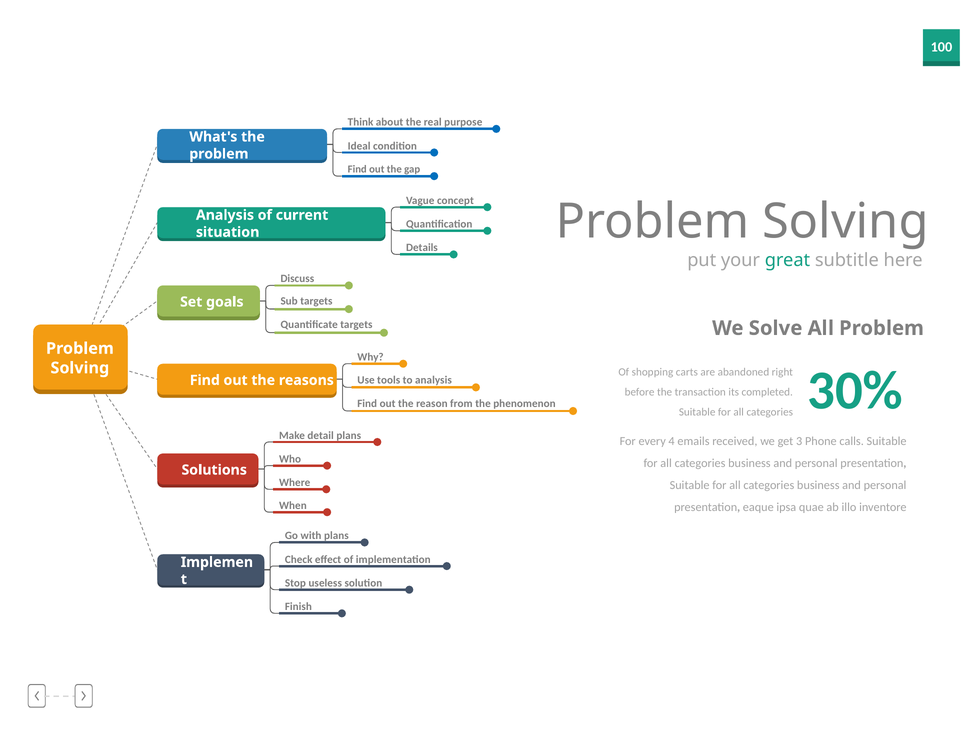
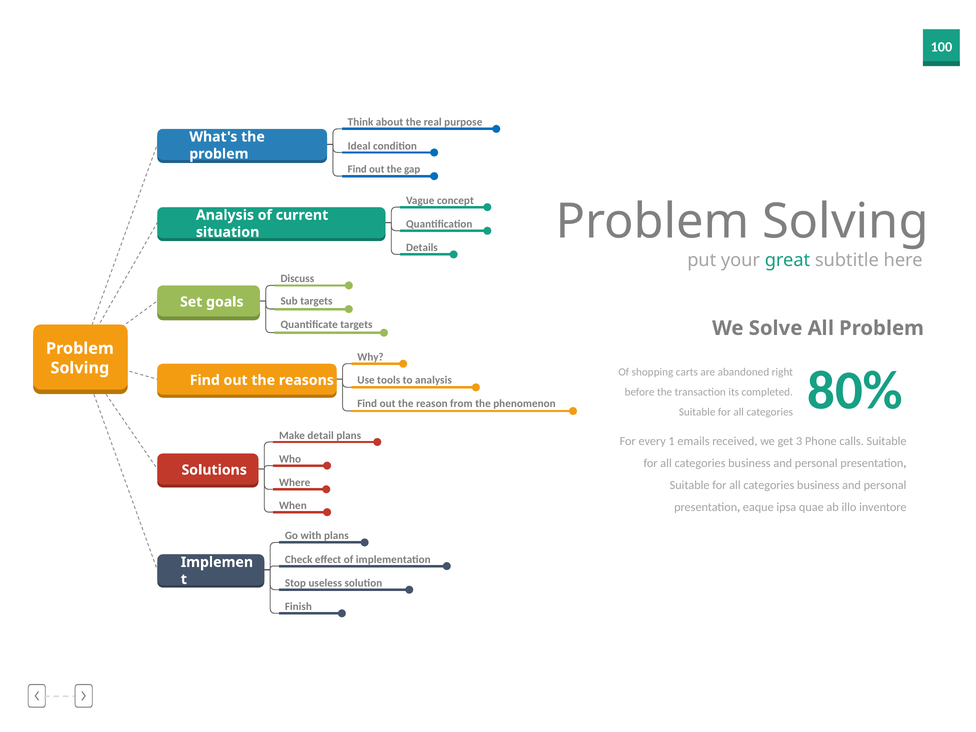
30%: 30% -> 80%
4: 4 -> 1
